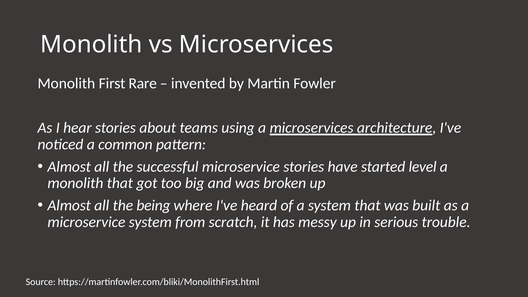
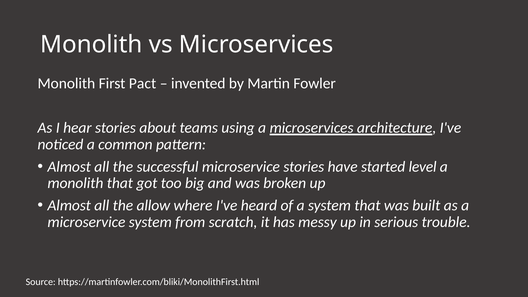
Rare: Rare -> Pact
being: being -> allow
